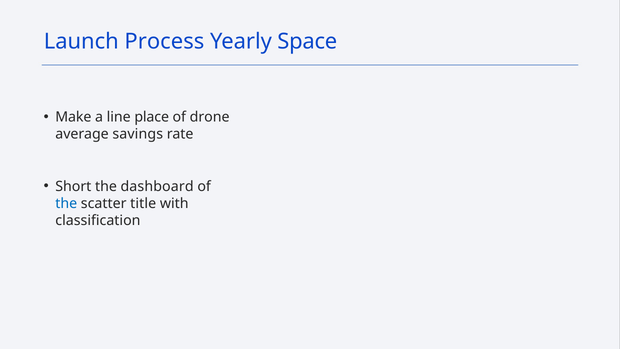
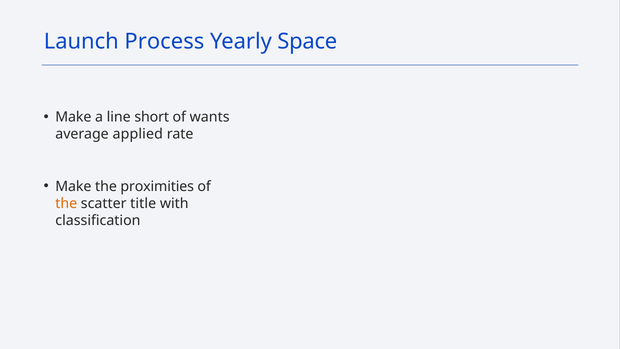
place: place -> short
drone: drone -> wants
savings: savings -> applied
Short at (73, 186): Short -> Make
dashboard: dashboard -> proximities
the at (66, 203) colour: blue -> orange
